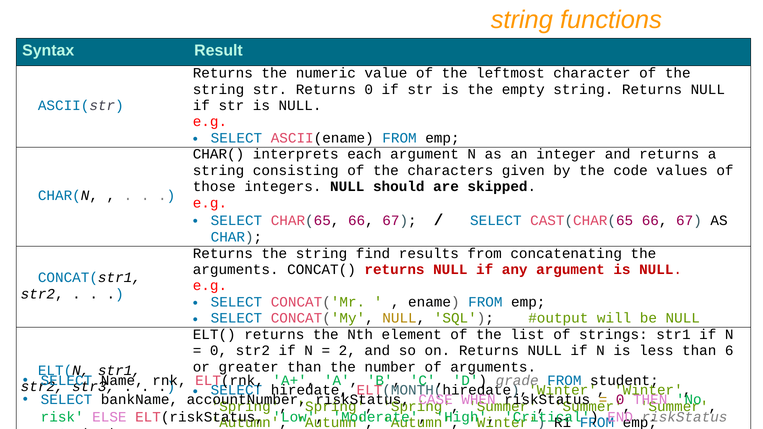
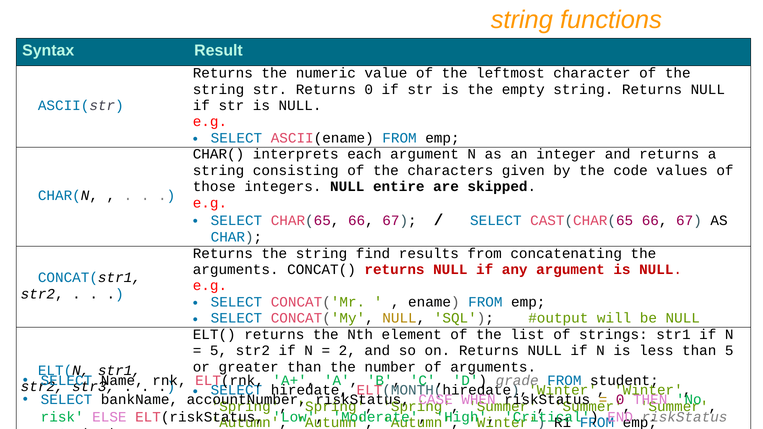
should: should -> entire
0 at (219, 351): 0 -> 5
than 6: 6 -> 5
